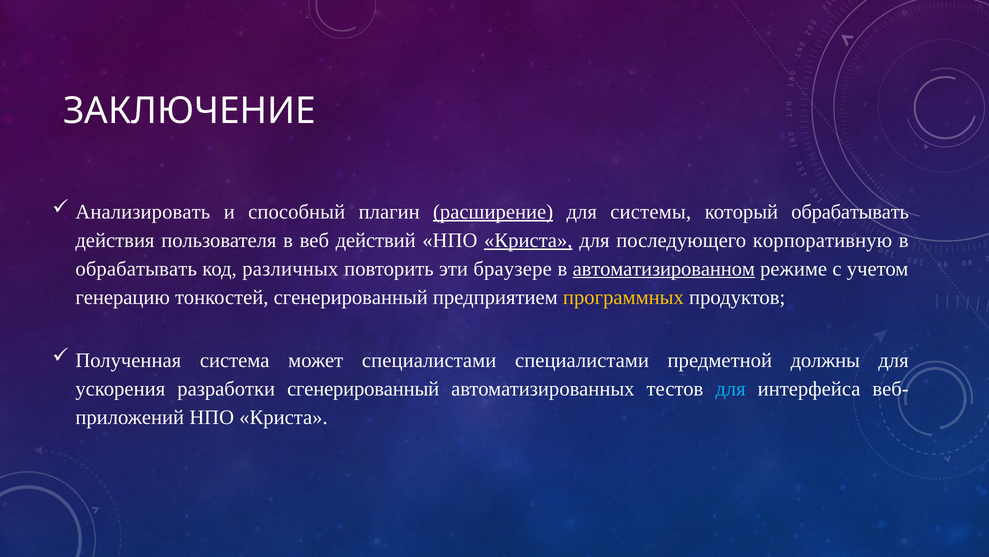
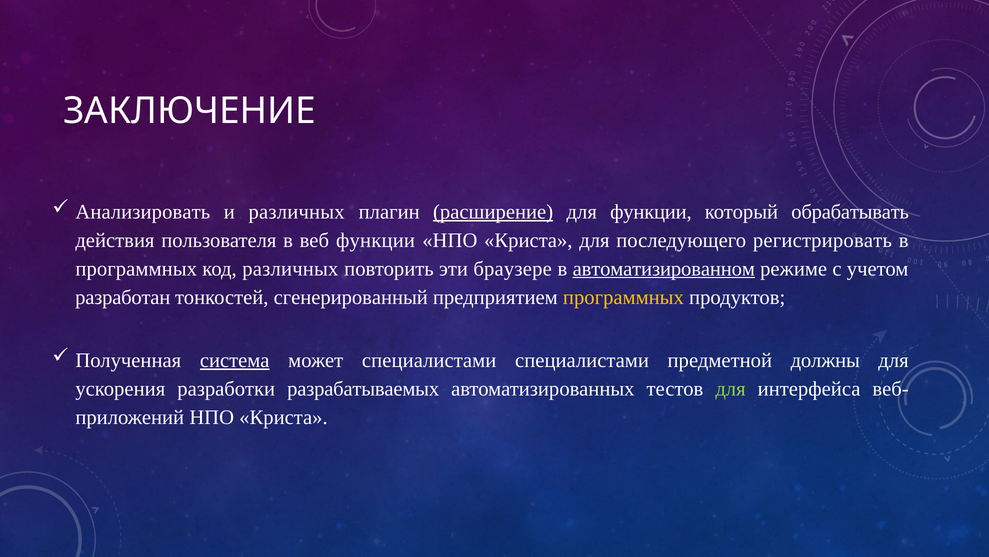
и способный: способный -> различных
для системы: системы -> функции
веб действий: действий -> функции
Криста at (528, 240) underline: present -> none
корпоративную: корпоративную -> регистрировать
обрабатывать at (136, 268): обрабатывать -> программных
генерацию: генерацию -> разработан
система underline: none -> present
разработки сгенерированный: сгенерированный -> разрабатываемых
для at (730, 388) colour: light blue -> light green
